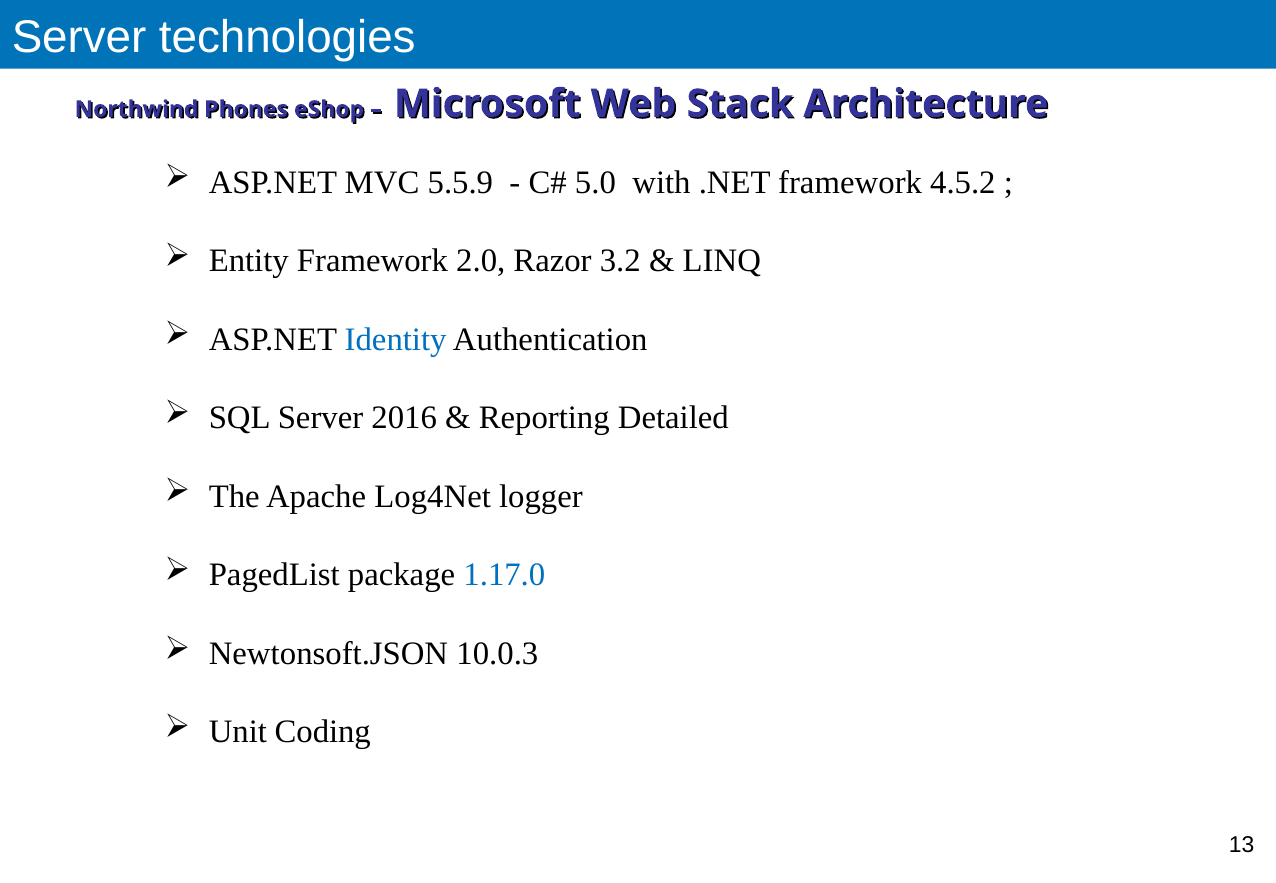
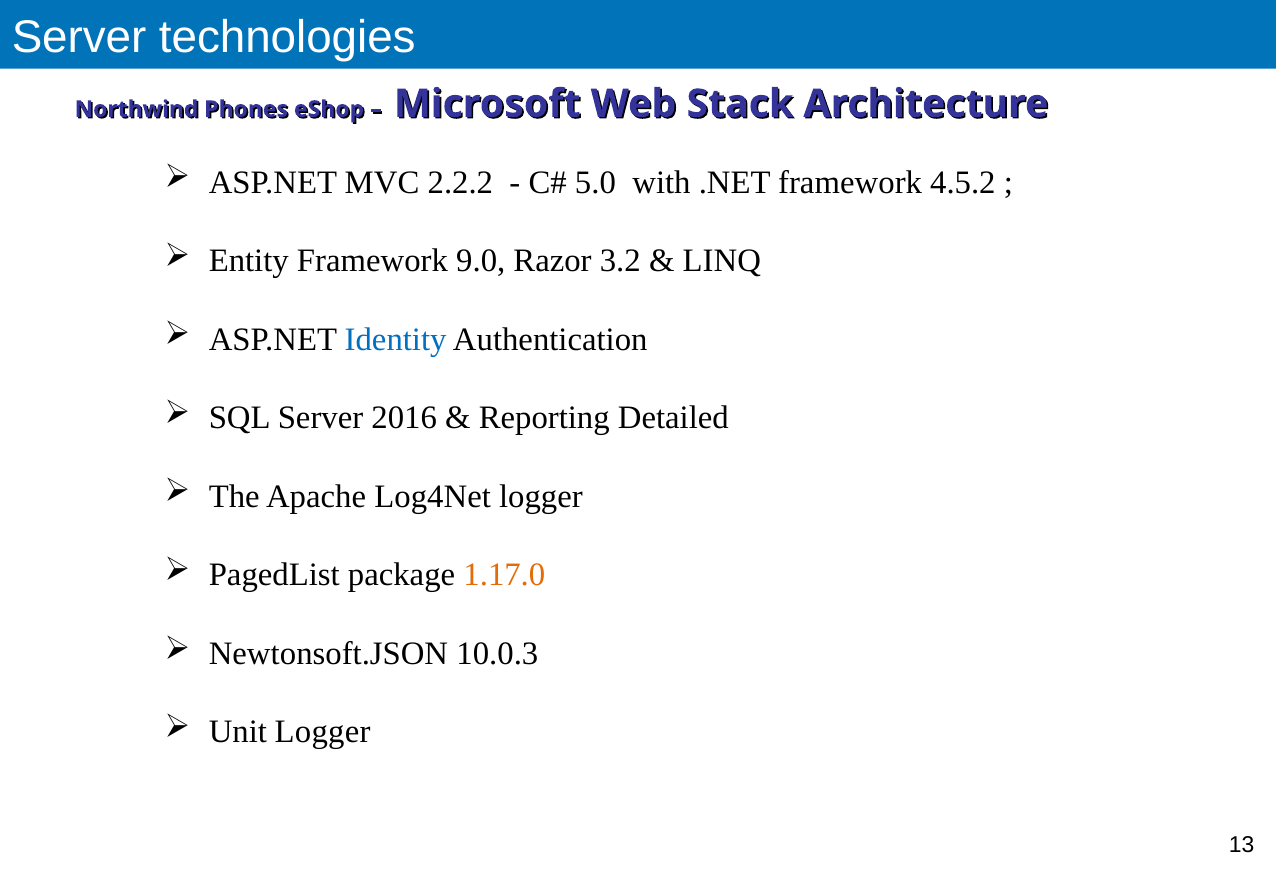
5.5.9: 5.5.9 -> 2.2.2
2.0: 2.0 -> 9.0
1.17.0 colour: blue -> orange
Unit Coding: Coding -> Logger
